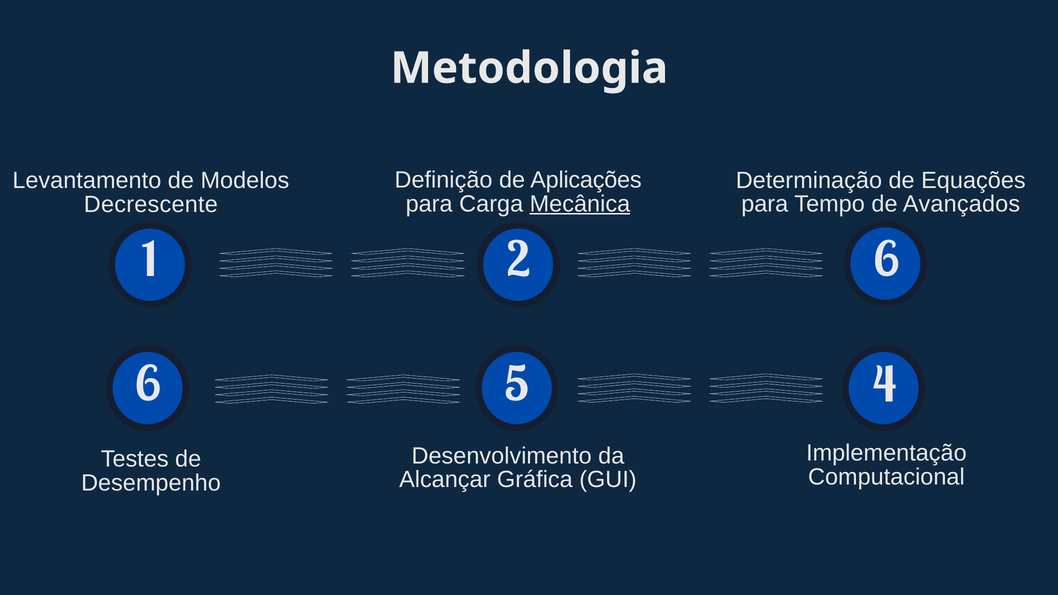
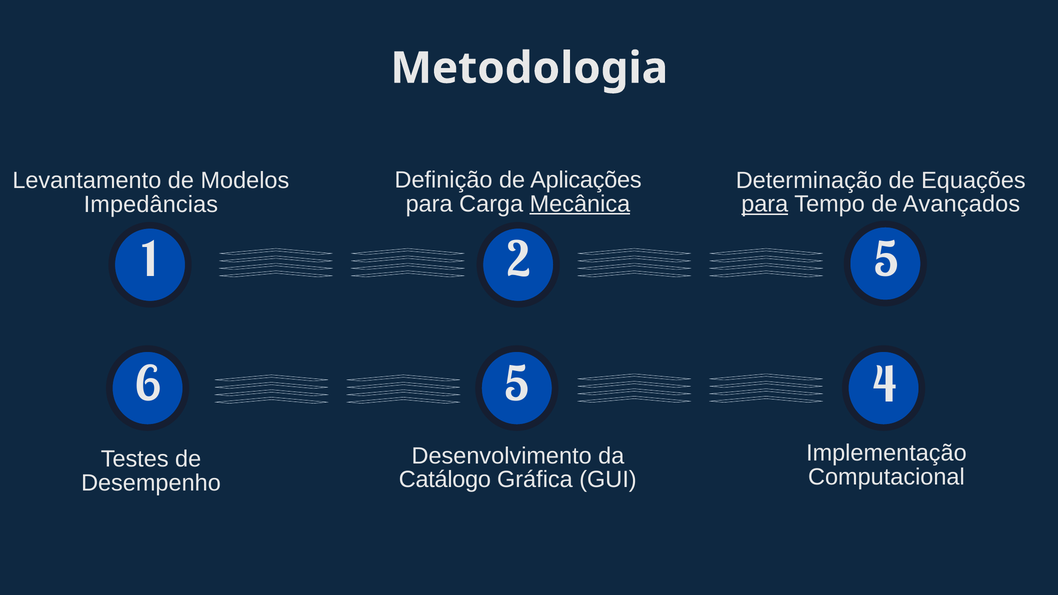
para at (765, 204) underline: none -> present
Decrescente: Decrescente -> Impedâncias
2 6: 6 -> 5
Alcançar: Alcançar -> Catálogo
